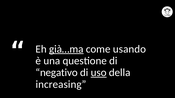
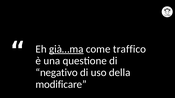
usando: usando -> traffico
uso underline: present -> none
increasing: increasing -> modificare
